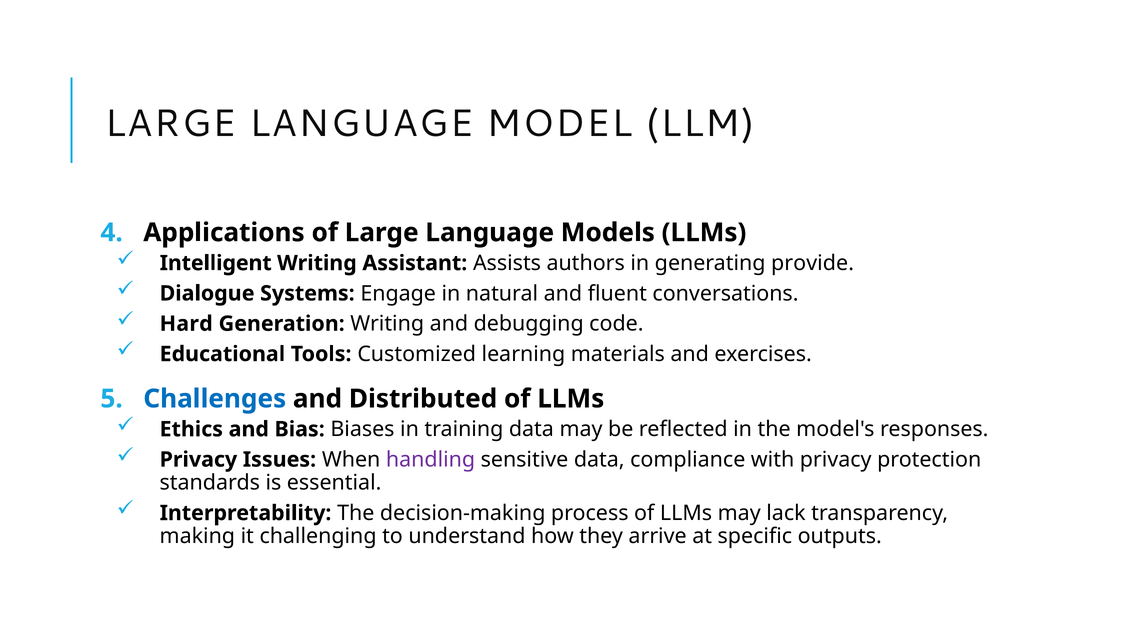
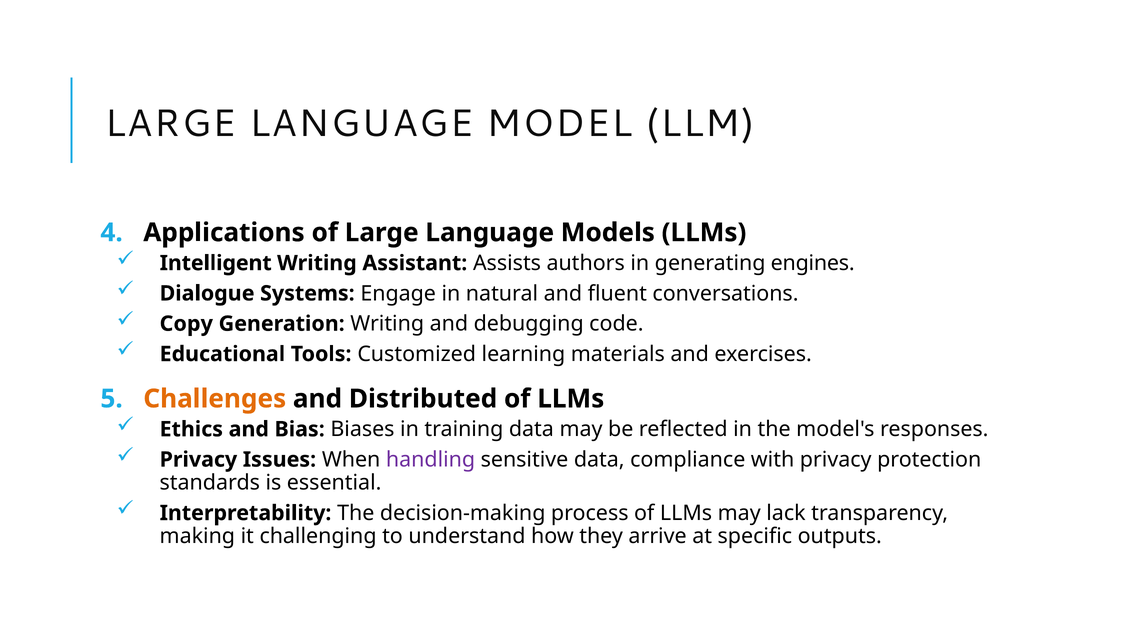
provide: provide -> engines
Hard: Hard -> Copy
Challenges colour: blue -> orange
